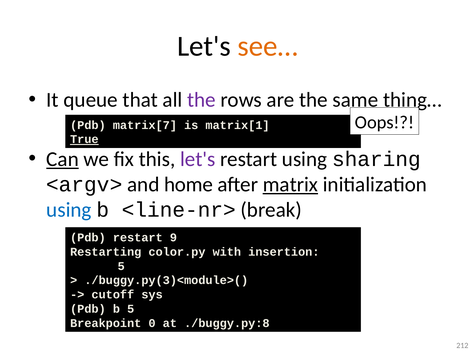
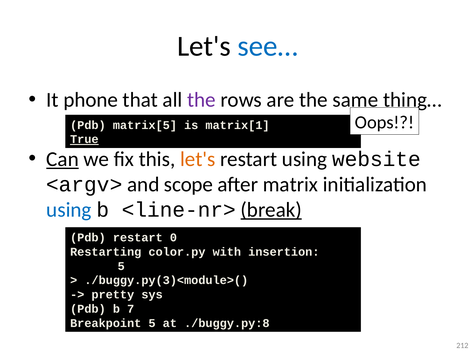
see… colour: orange -> blue
queue: queue -> phone
matrix[7: matrix[7 -> matrix[5
let's at (198, 159) colour: purple -> orange
sharing: sharing -> website
home: home -> scope
matrix underline: present -> none
break underline: none -> present
9: 9 -> 0
cutoff: cutoff -> pretty
b 5: 5 -> 7
Breakpoint 0: 0 -> 5
